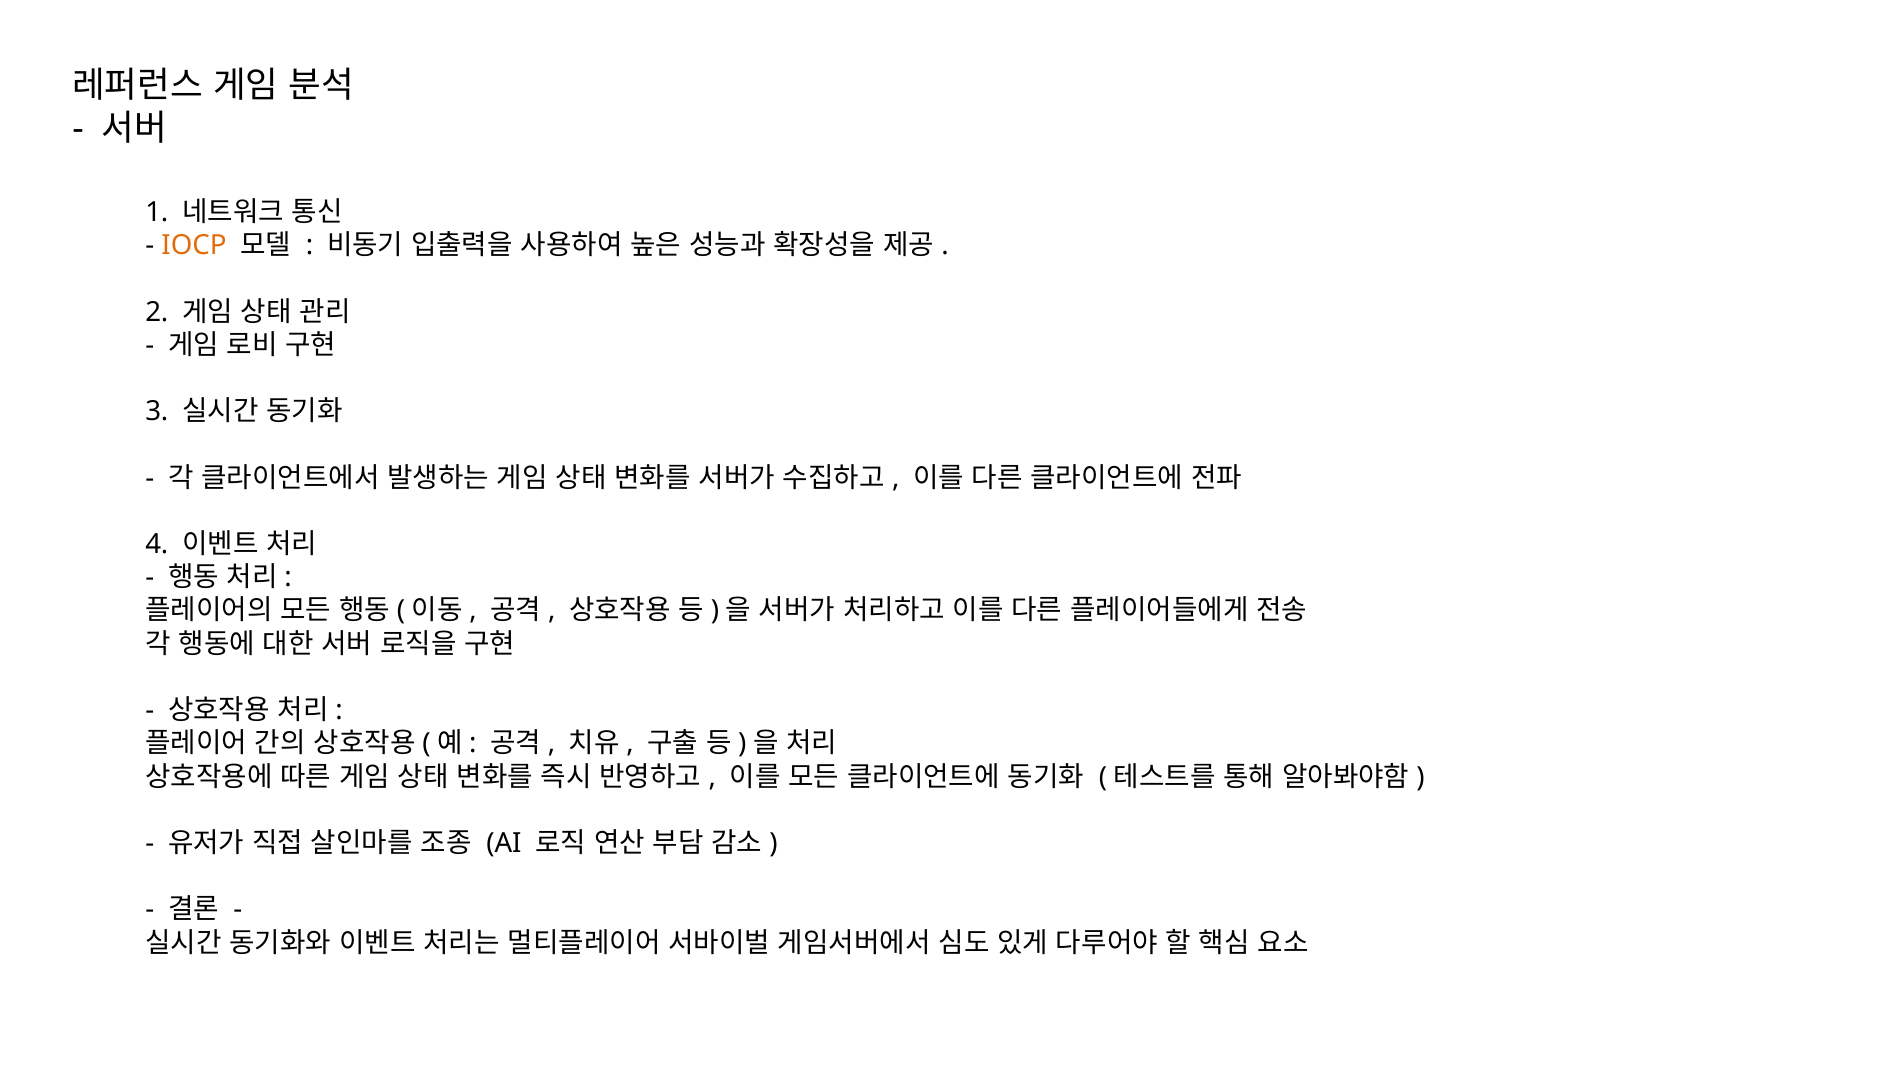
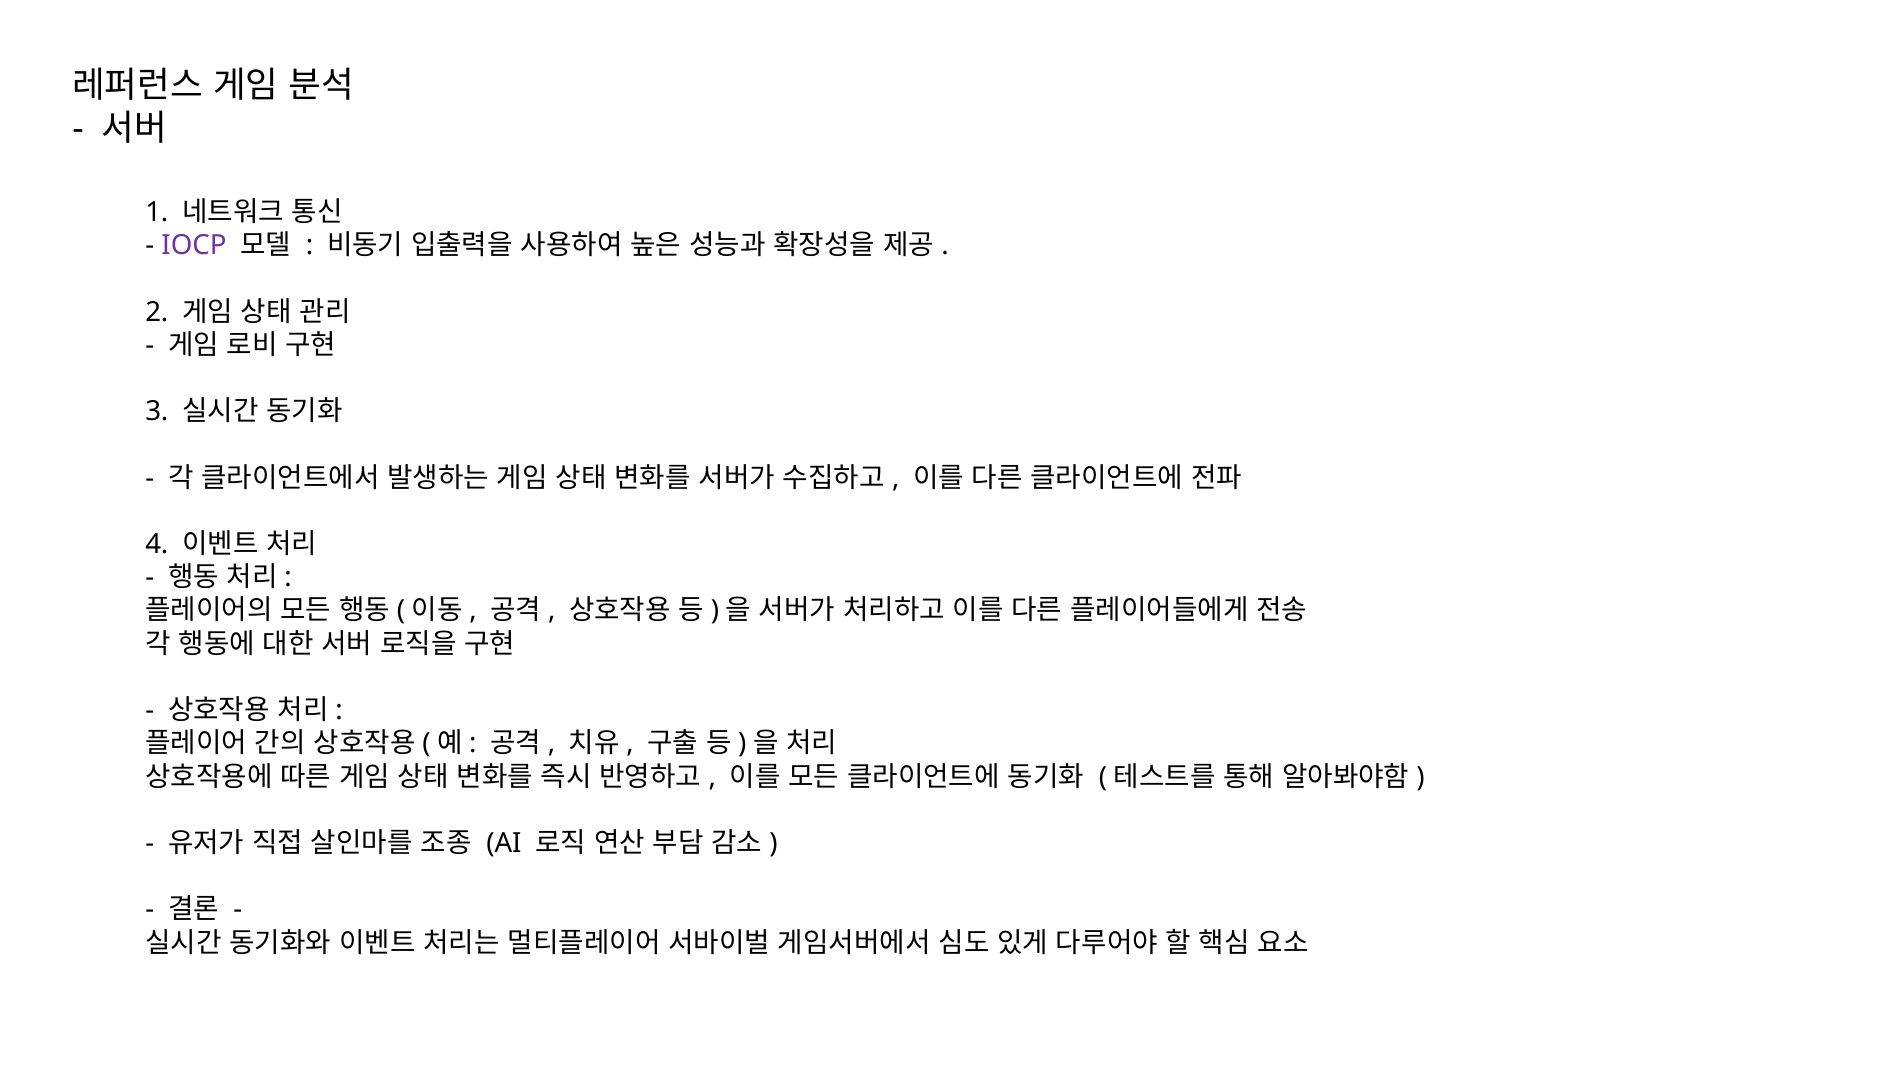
IOCP colour: orange -> purple
